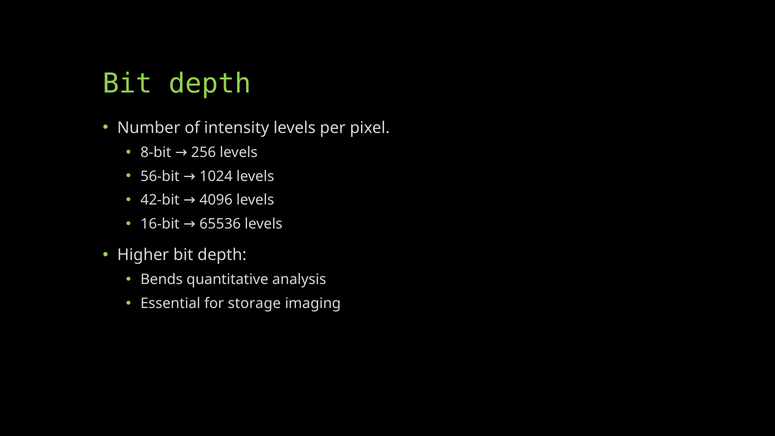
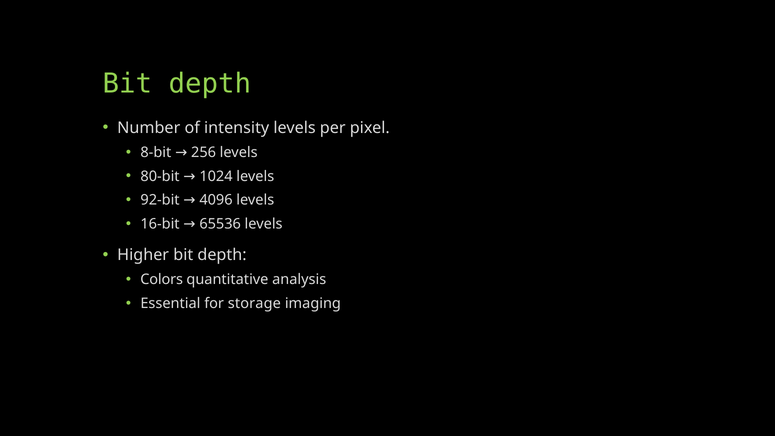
56-bit: 56-bit -> 80-bit
42-bit: 42-bit -> 92-bit
Bends: Bends -> Colors
